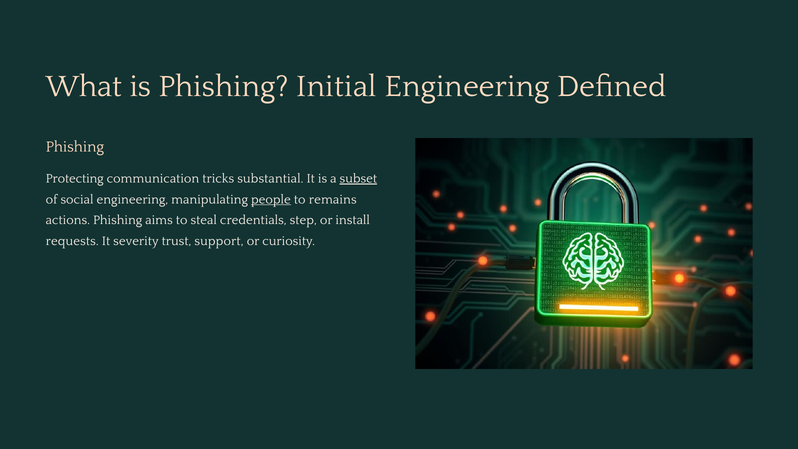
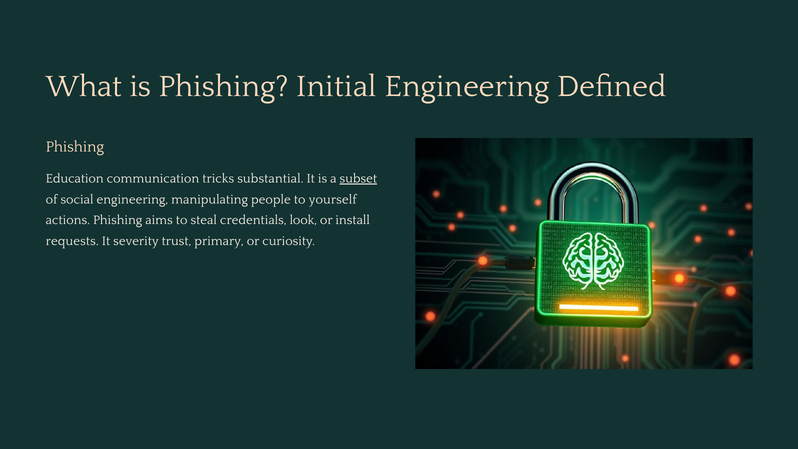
Protecting: Protecting -> Education
people underline: present -> none
remains: remains -> yourself
step: step -> look
support: support -> primary
